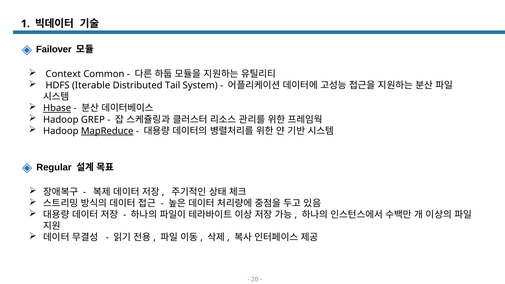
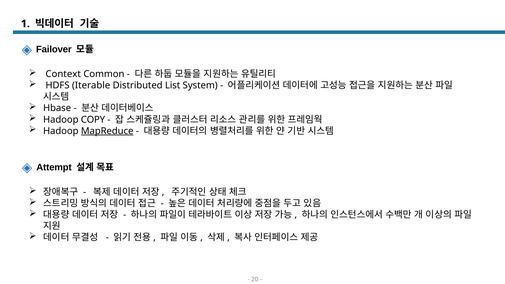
Tail: Tail -> List
Hbase underline: present -> none
GREP: GREP -> COPY
Regular: Regular -> Attempt
